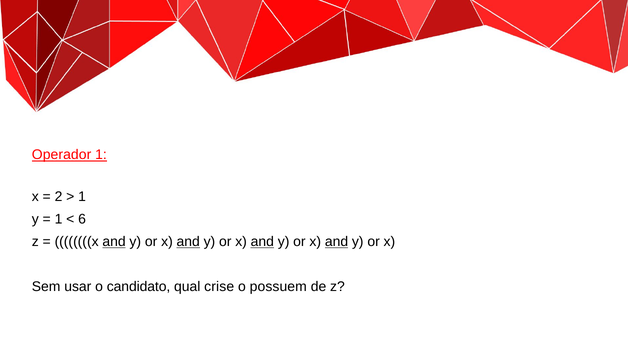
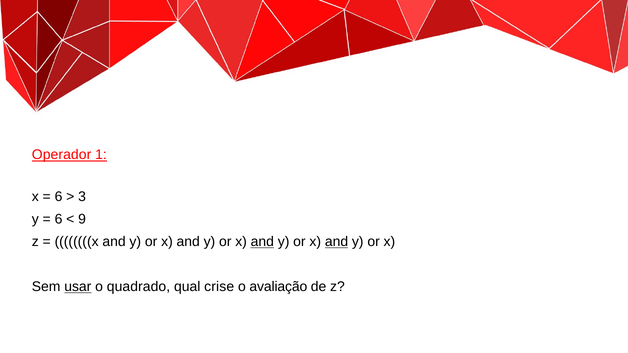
2 at (59, 197): 2 -> 6
1 at (82, 197): 1 -> 3
1 at (59, 219): 1 -> 6
6: 6 -> 9
and at (114, 242) underline: present -> none
and at (188, 242) underline: present -> none
usar underline: none -> present
candidato: candidato -> quadrado
possuem: possuem -> avaliação
